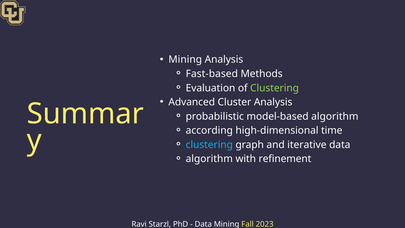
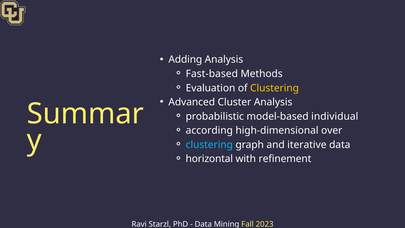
Mining at (185, 60): Mining -> Adding
Clustering at (275, 88) colour: light green -> yellow
model-based algorithm: algorithm -> individual
time: time -> over
algorithm at (209, 159): algorithm -> horizontal
